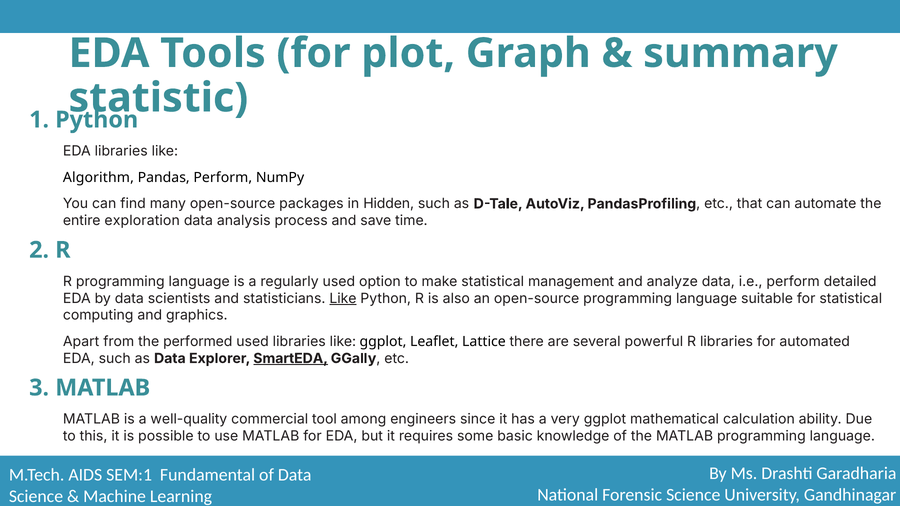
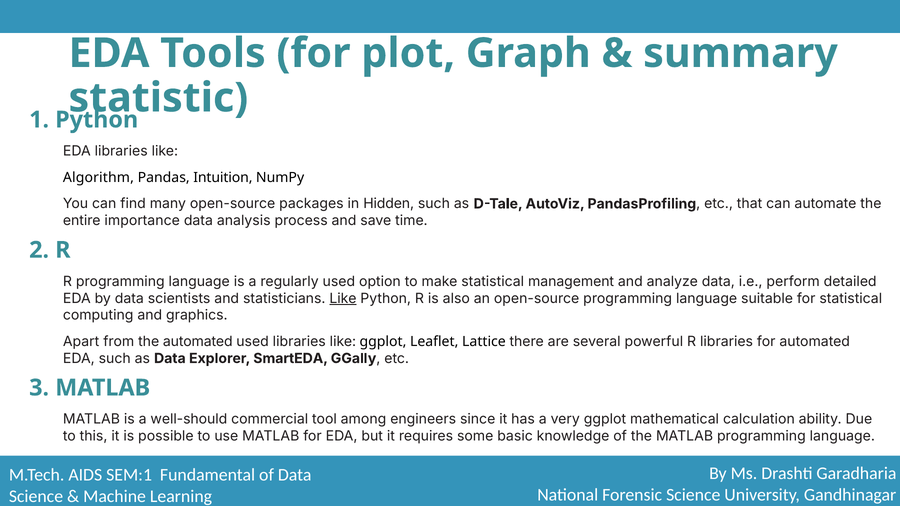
Pandas Perform: Perform -> Intuition
exploration: exploration -> importance
the performed: performed -> automated
SmartEDA underline: present -> none
well-quality: well-quality -> well-should
